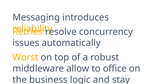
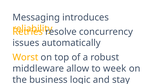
office: office -> week
